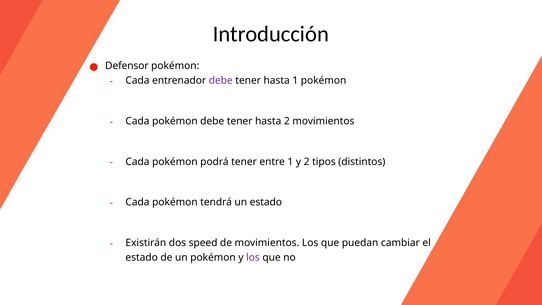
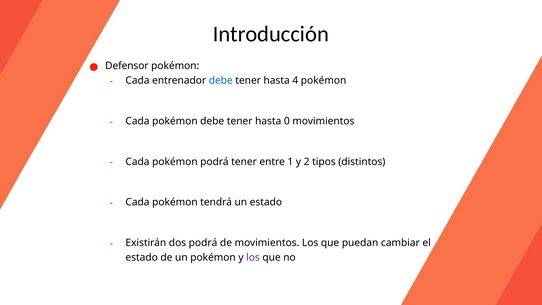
debe at (221, 81) colour: purple -> blue
hasta 1: 1 -> 4
hasta 2: 2 -> 0
dos speed: speed -> podrá
